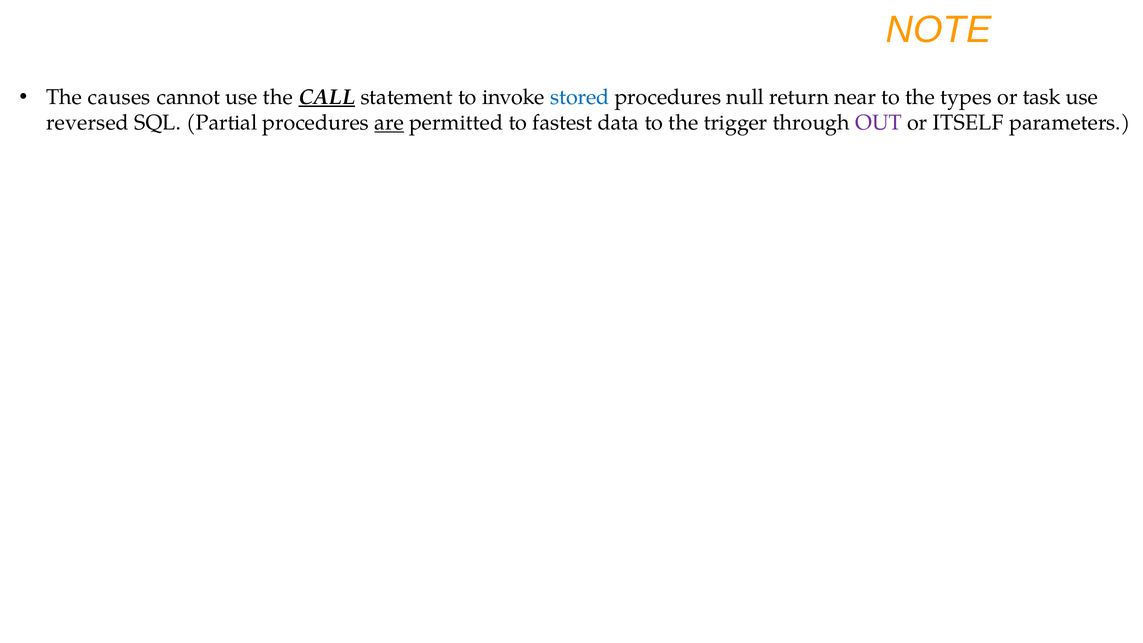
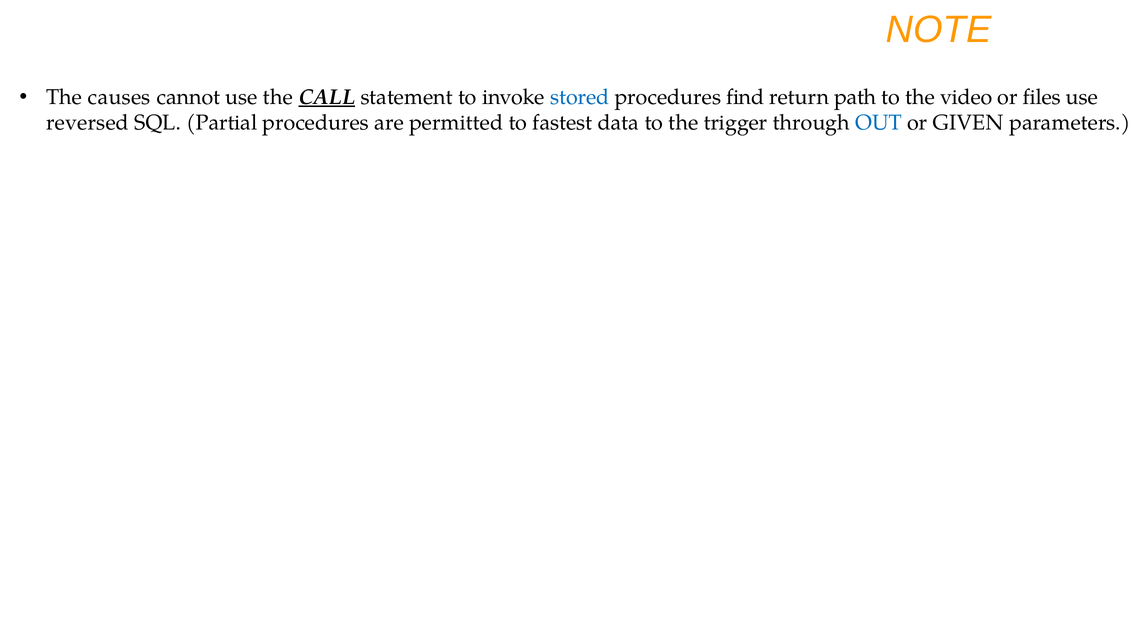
null: null -> find
near: near -> path
types: types -> video
task: task -> files
are underline: present -> none
OUT colour: purple -> blue
ITSELF: ITSELF -> GIVEN
